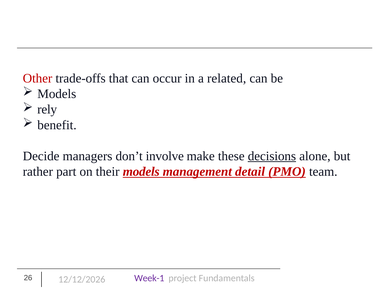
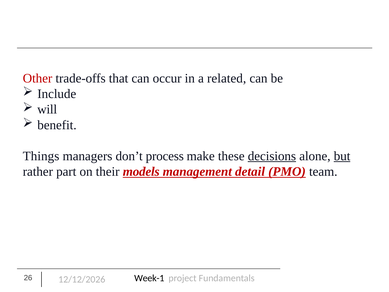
Models at (57, 94): Models -> Include
rely: rely -> will
Decide: Decide -> Things
involve: involve -> process
but underline: none -> present
Week-1 colour: purple -> black
